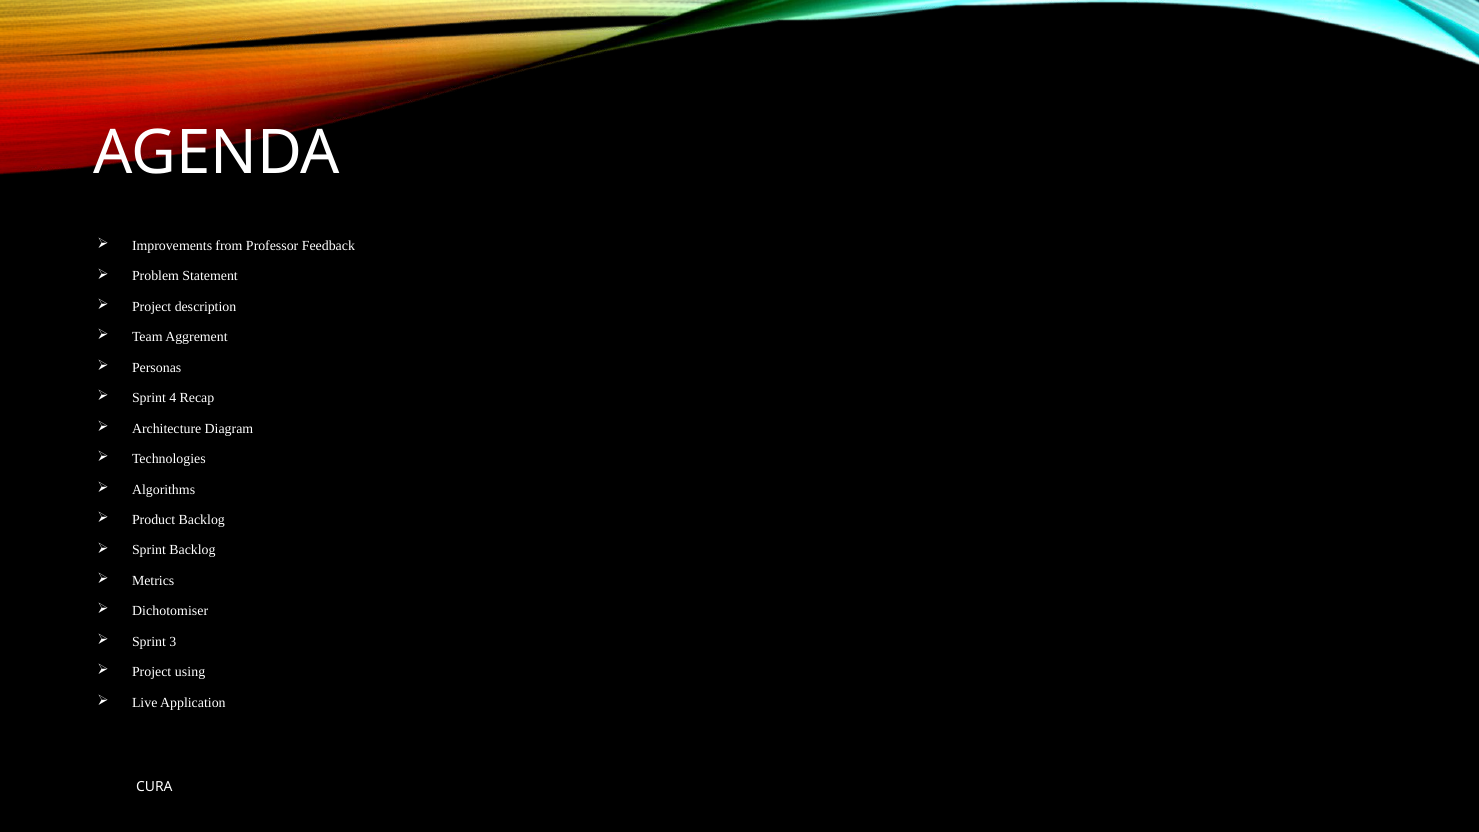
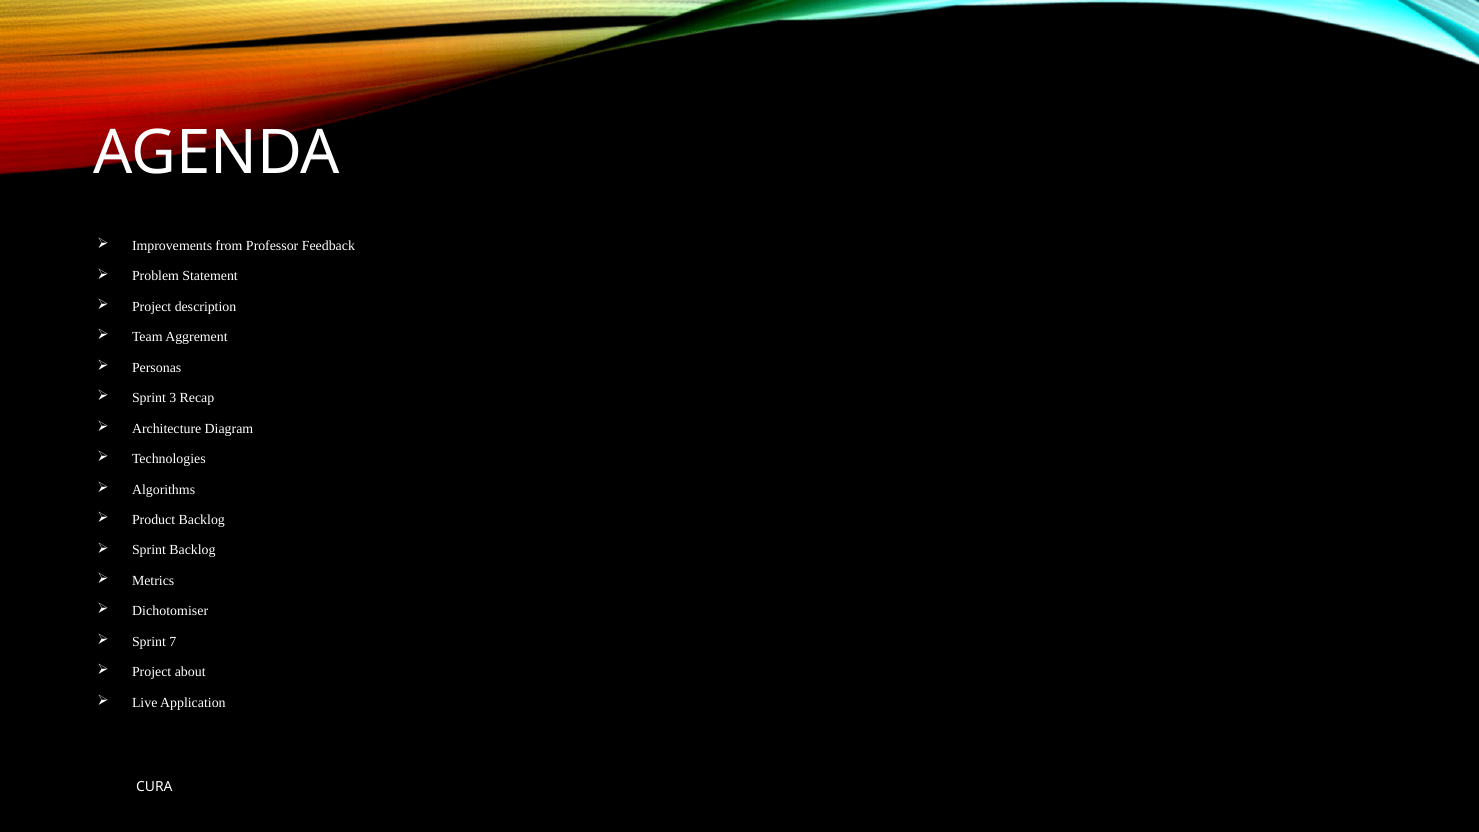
4 at (173, 398): 4 -> 3
3: 3 -> 7
using: using -> about
